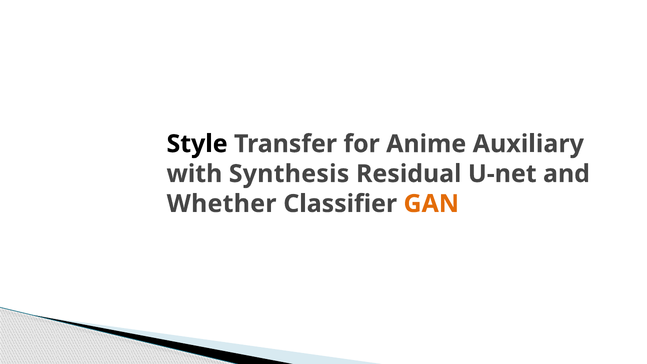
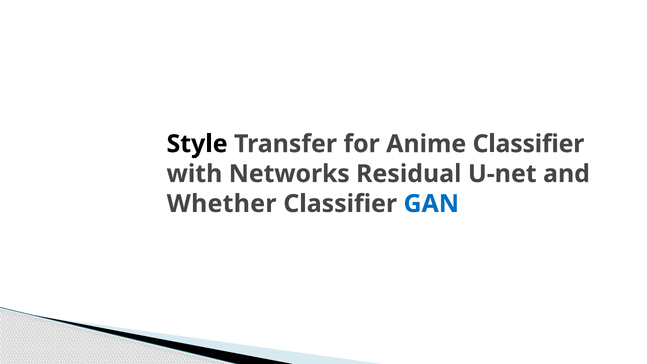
Anime Auxiliary: Auxiliary -> Classifier
Synthesis: Synthesis -> Networks
GAN colour: orange -> blue
